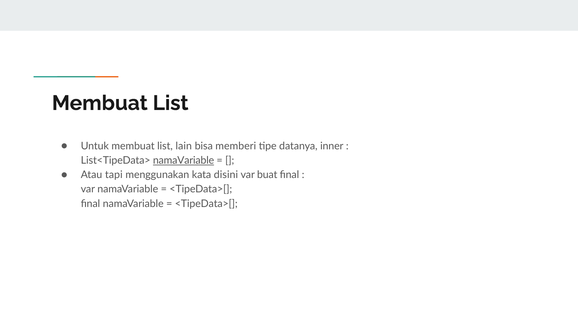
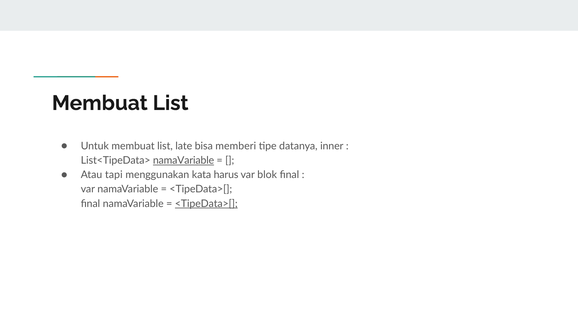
lain: lain -> late
disini: disini -> harus
buat: buat -> blok
<TipeData>[ at (206, 204) underline: none -> present
